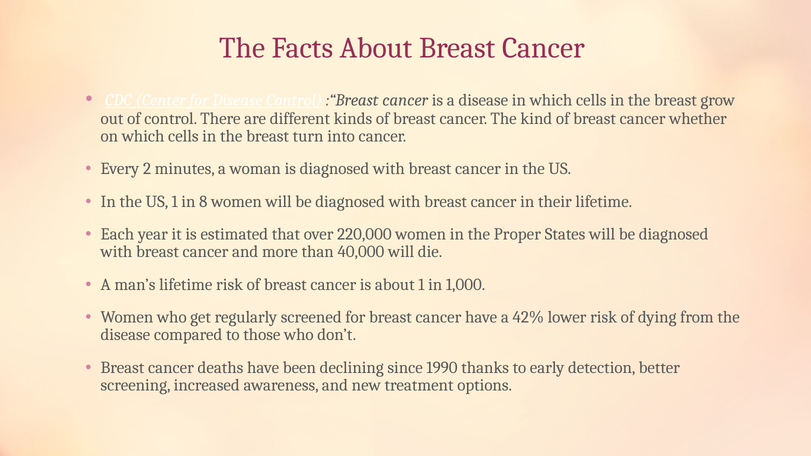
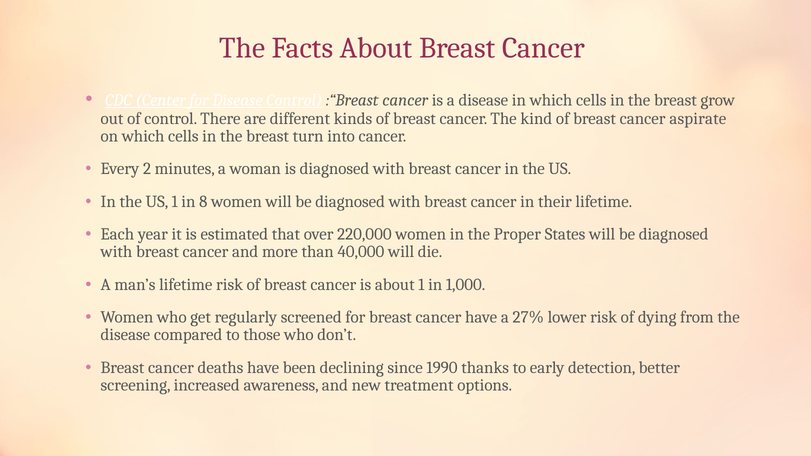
whether: whether -> aspirate
42%: 42% -> 27%
